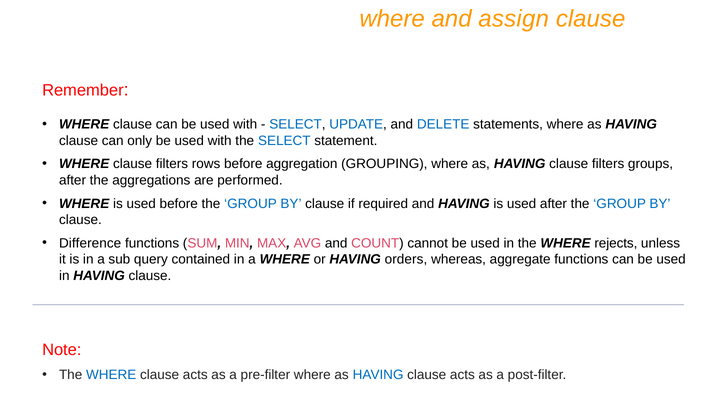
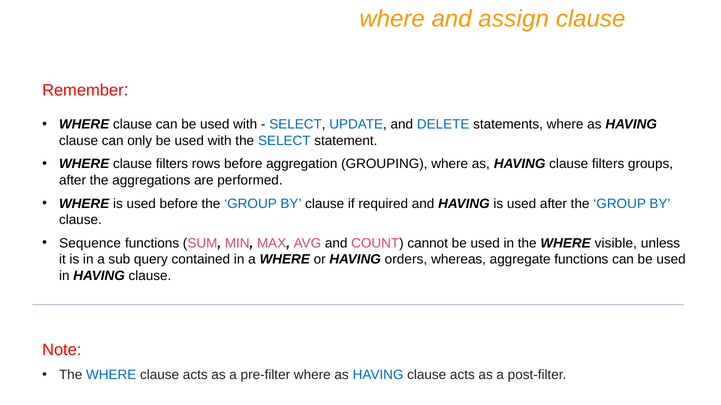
Difference: Difference -> Sequence
rejects: rejects -> visible
